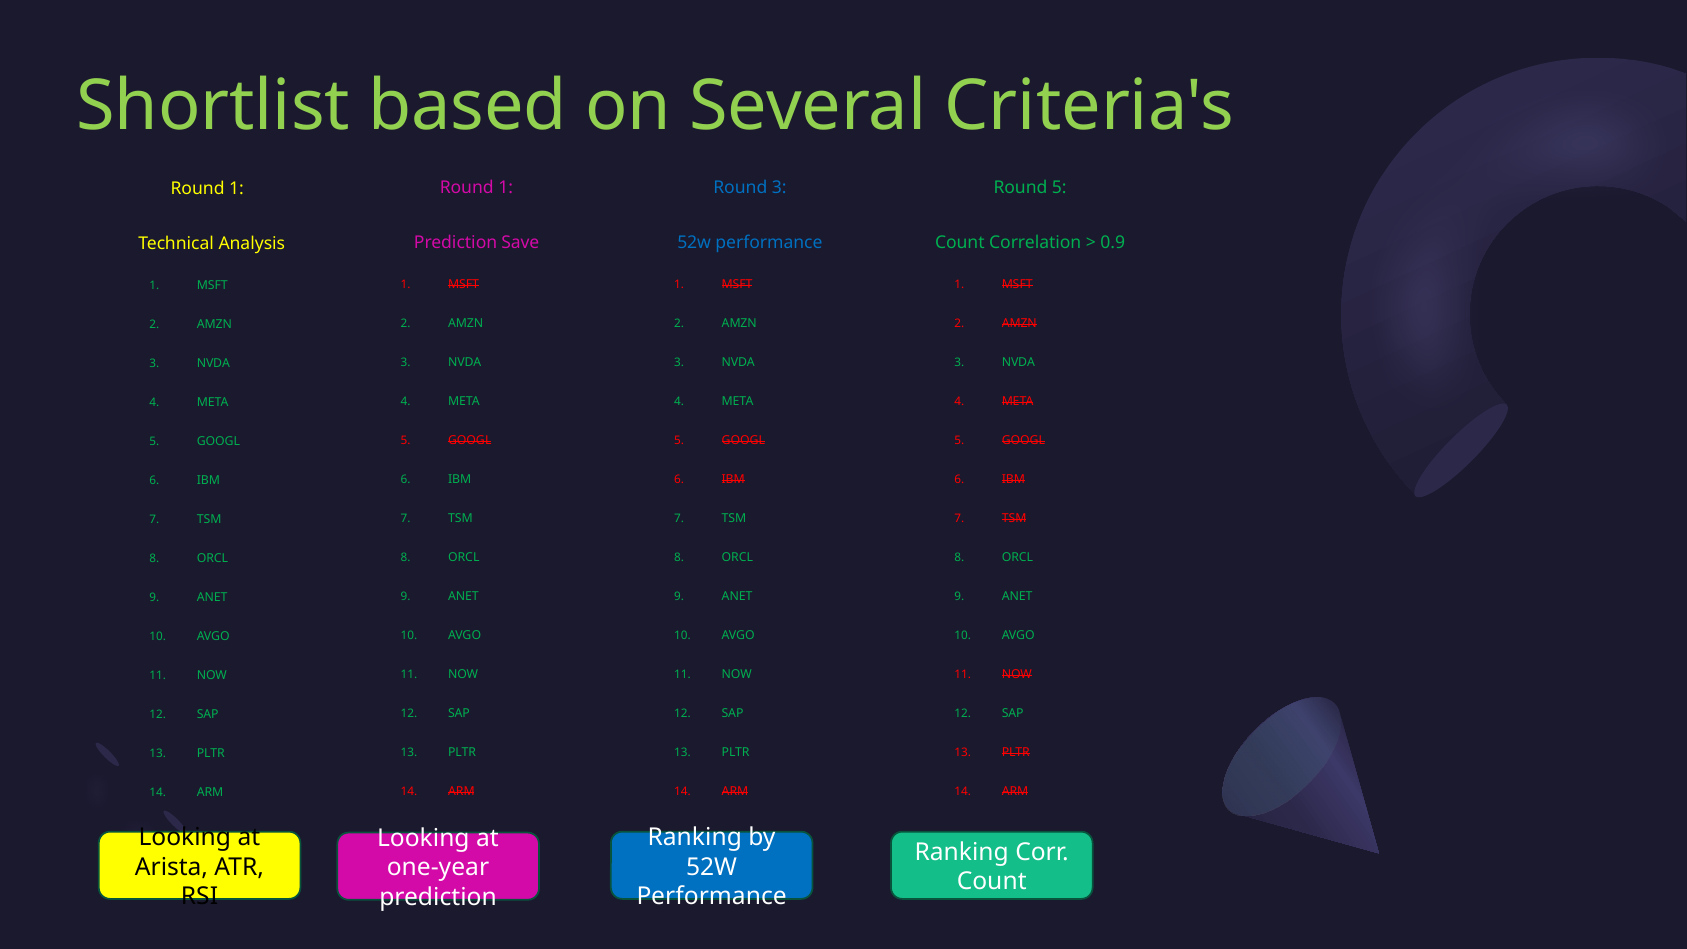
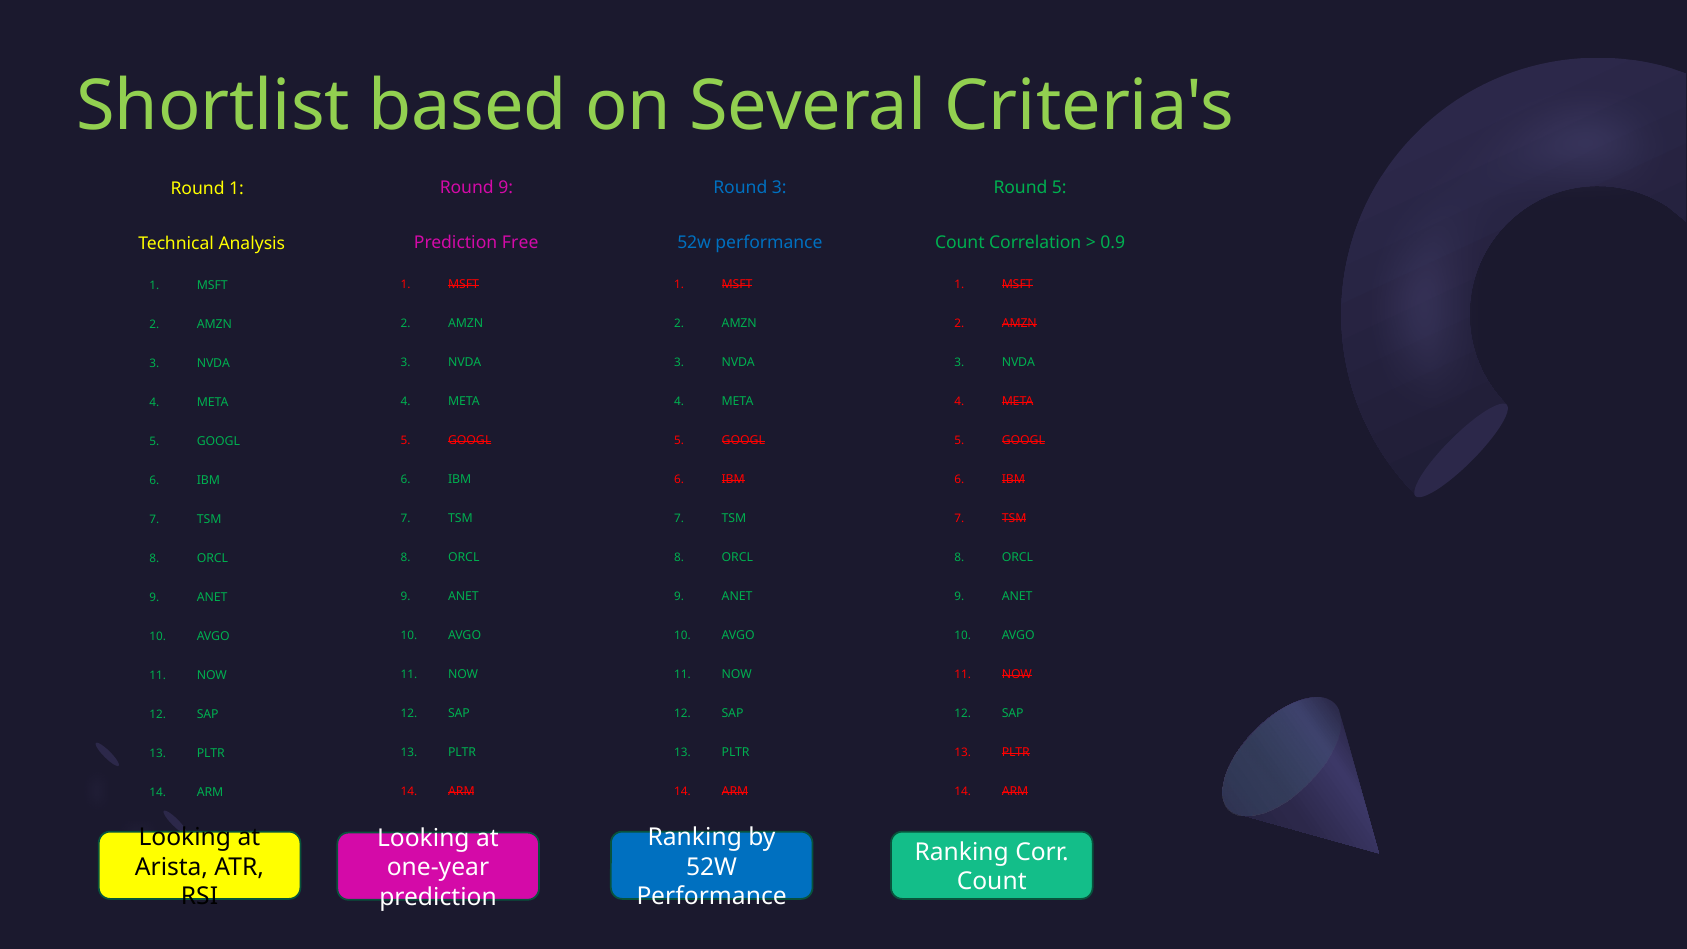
1 at (506, 188): 1 -> 9
Save: Save -> Free
